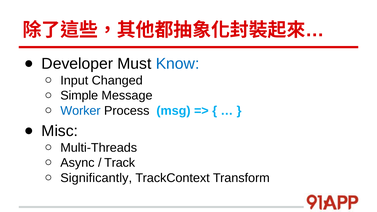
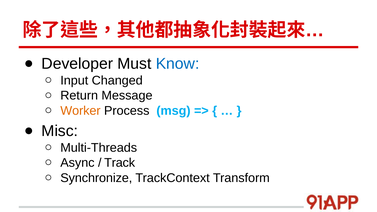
Simple: Simple -> Return
Worker colour: blue -> orange
Significantly: Significantly -> Synchronize
